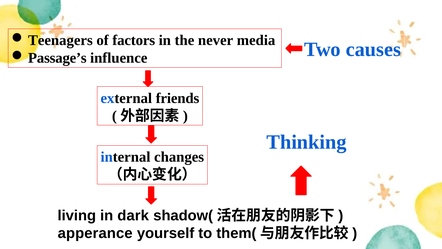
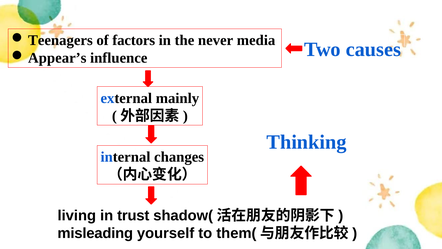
Passage’s: Passage’s -> Appear’s
friends: friends -> mainly
dark: dark -> trust
apperance: apperance -> misleading
